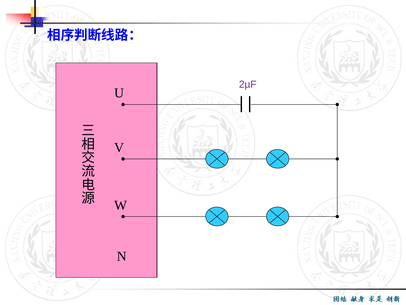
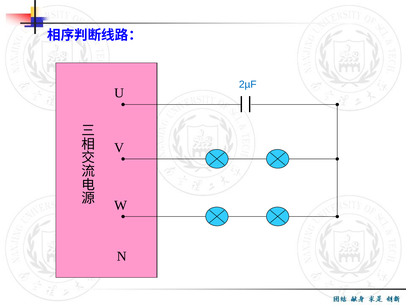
2µF colour: purple -> blue
